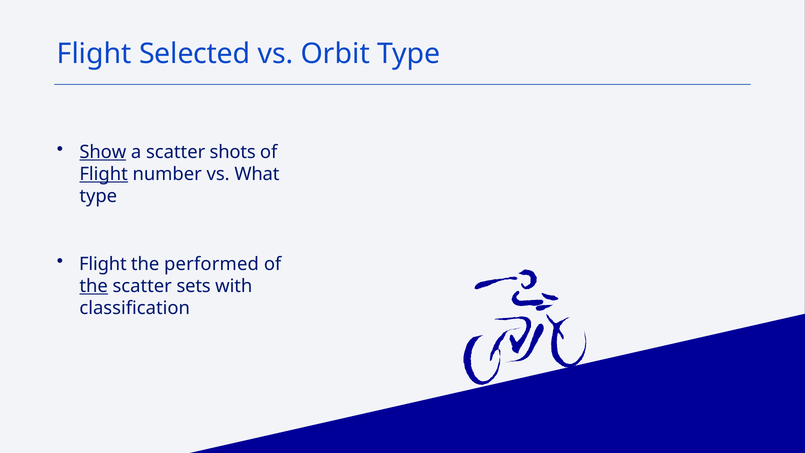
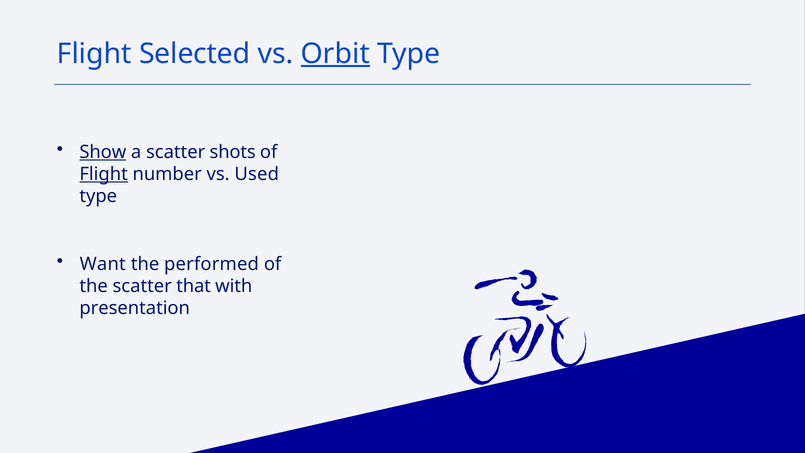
Orbit underline: none -> present
What: What -> Used
Flight at (103, 264): Flight -> Want
the at (94, 286) underline: present -> none
sets: sets -> that
classification: classification -> presentation
